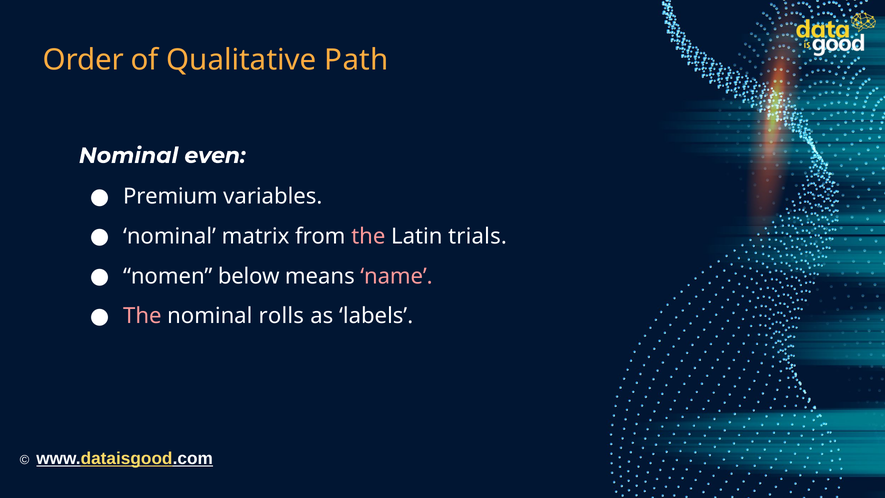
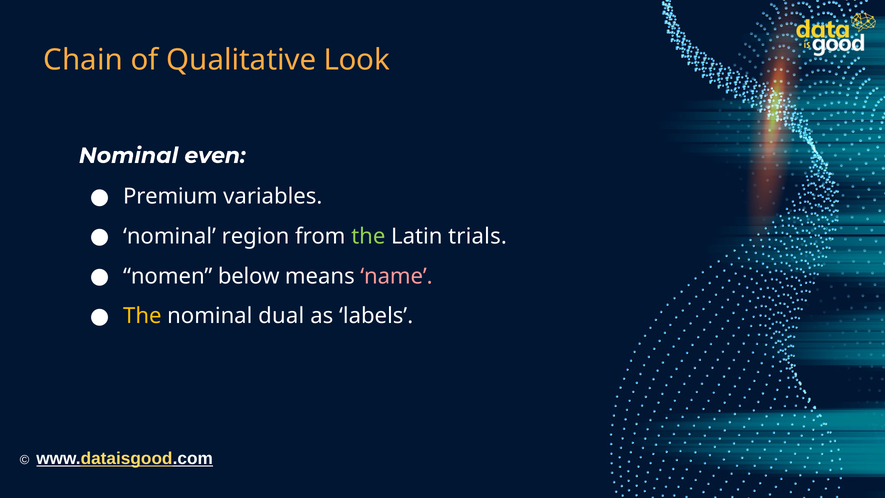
Order: Order -> Chain
Path: Path -> Look
matrix: matrix -> region
the at (368, 236) colour: pink -> light green
The at (142, 316) colour: pink -> yellow
rolls: rolls -> dual
